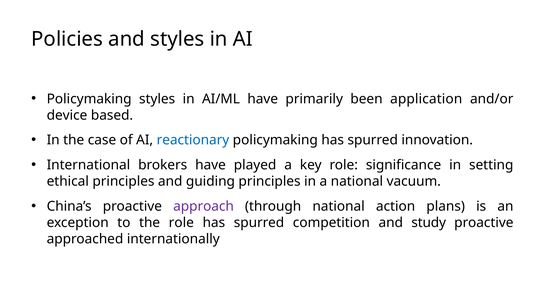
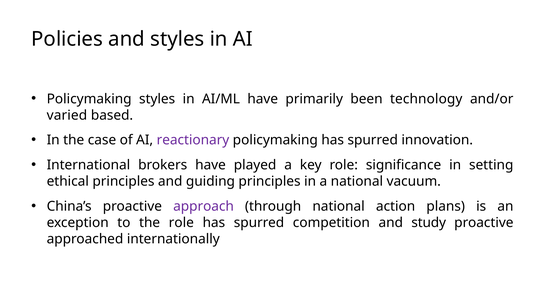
application: application -> technology
device: device -> varied
reactionary colour: blue -> purple
